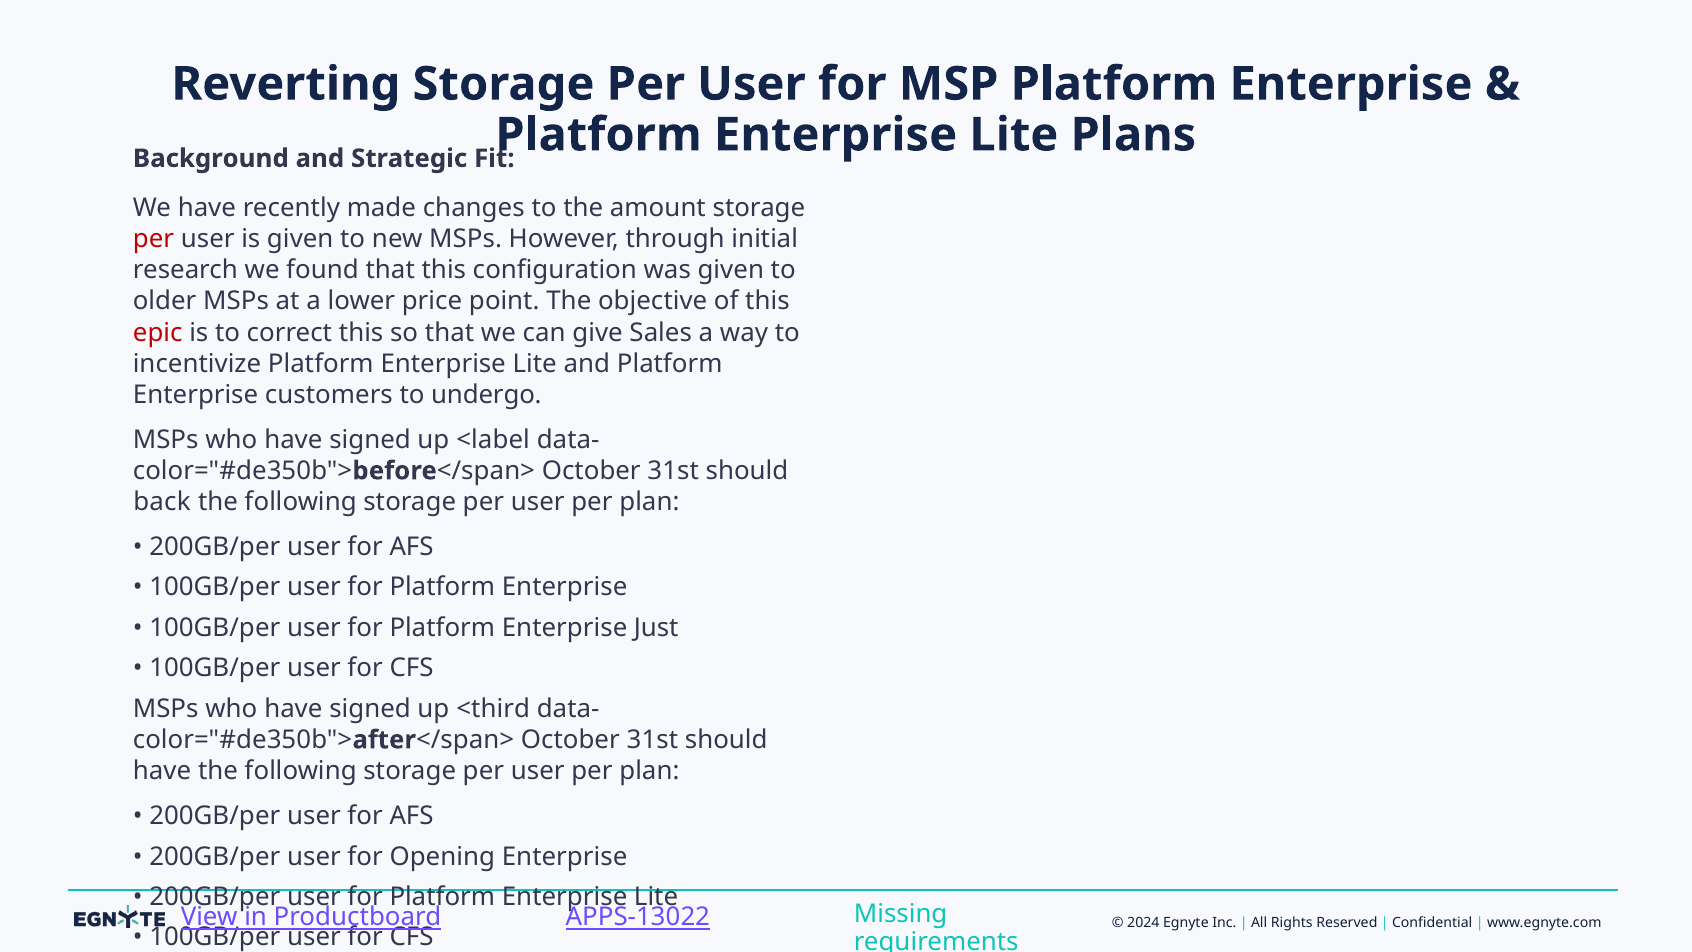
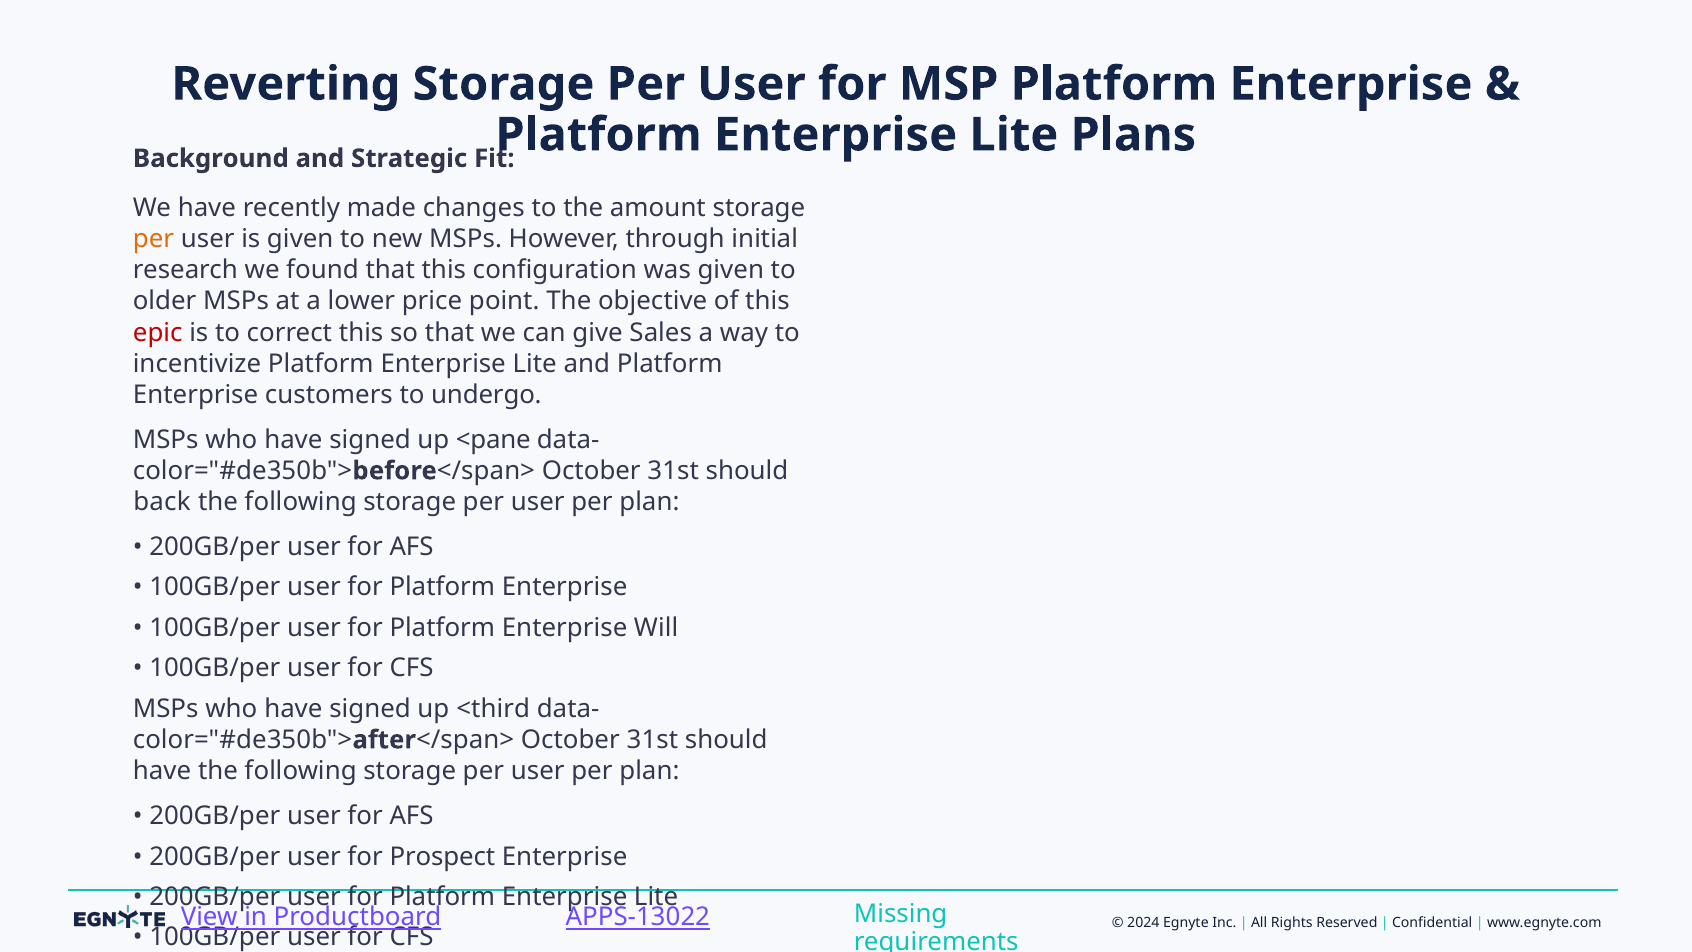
per at (154, 239) colour: red -> orange
<label: <label -> <pane
Just: Just -> Will
Opening: Opening -> Prospect
